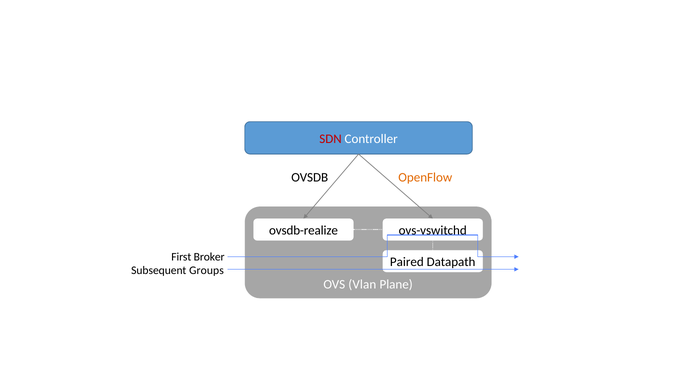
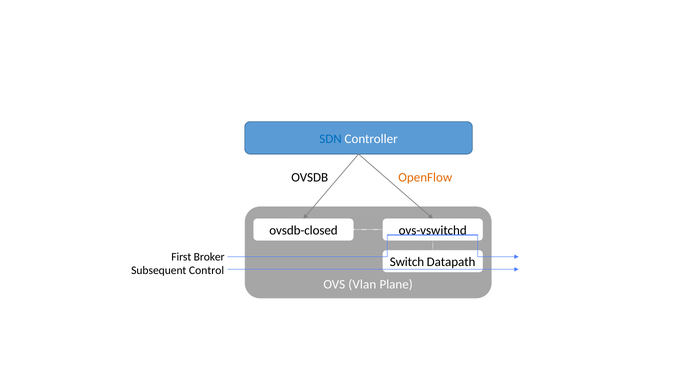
SDN colour: red -> blue
ovsdb-realize: ovsdb-realize -> ovsdb-closed
Paired: Paired -> Switch
Groups: Groups -> Control
